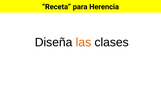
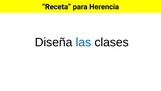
las colour: orange -> blue
